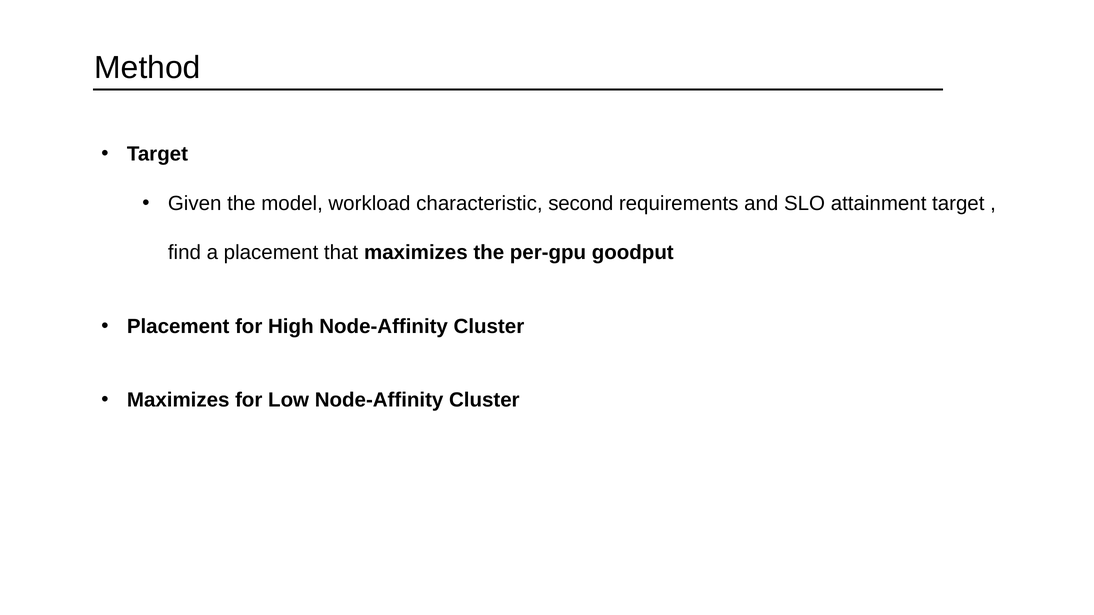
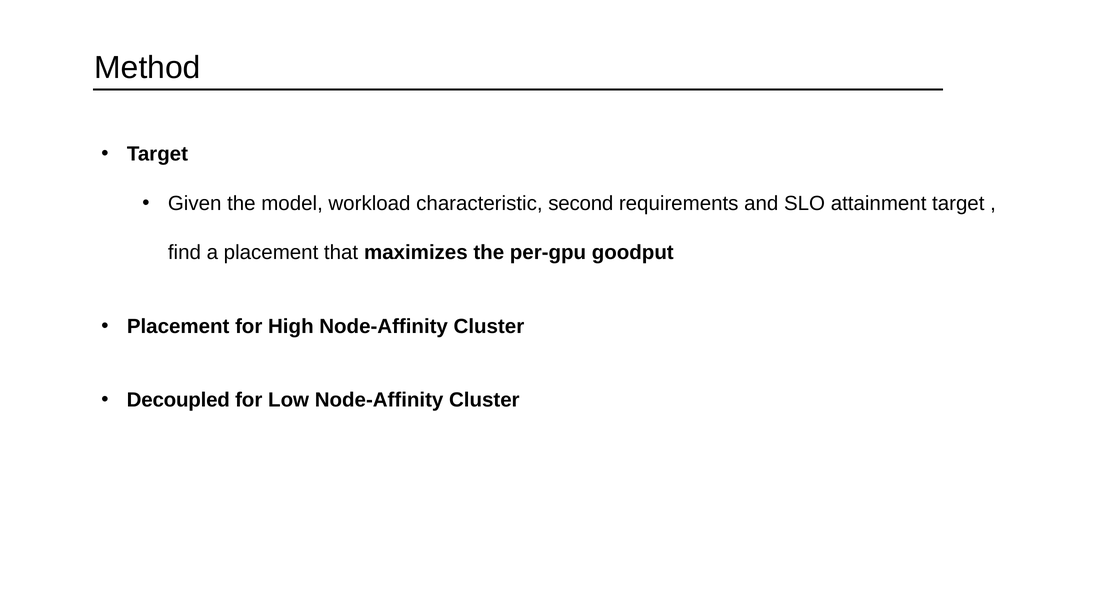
Maximizes at (178, 400): Maximizes -> Decoupled
